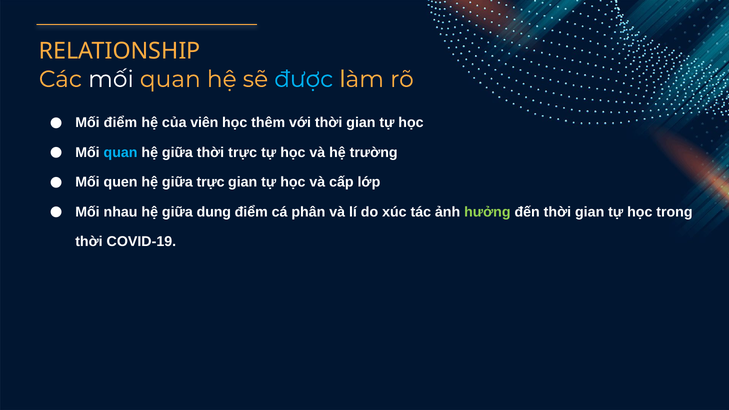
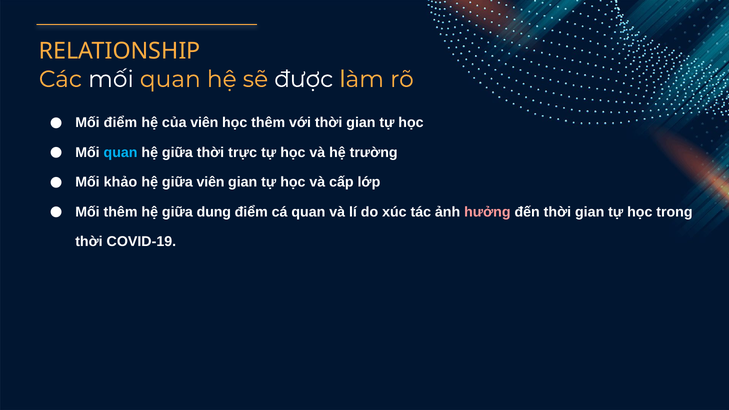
được colour: light blue -> white
quen: quen -> khảo
giữa trực: trực -> viên
Mối nhau: nhau -> thêm
cá phân: phân -> quan
hưởng colour: light green -> pink
